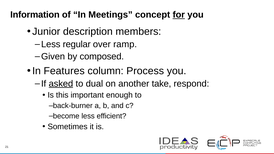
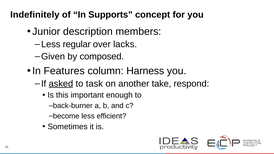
Information: Information -> Indefinitely
Meetings: Meetings -> Supports
for underline: present -> none
ramp: ramp -> lacks
Process: Process -> Harness
dual: dual -> task
